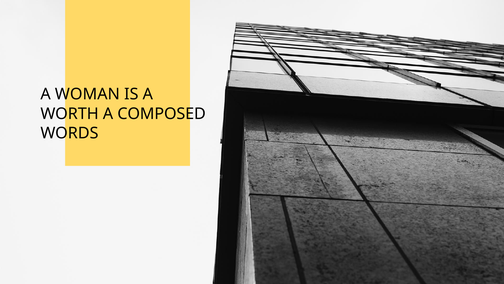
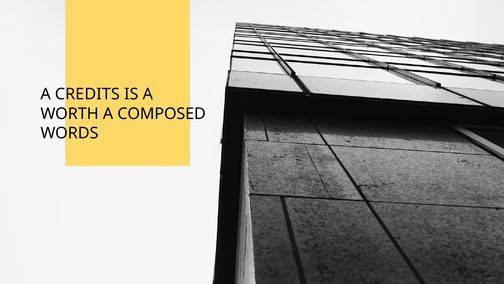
WOMAN: WOMAN -> CREDITS
